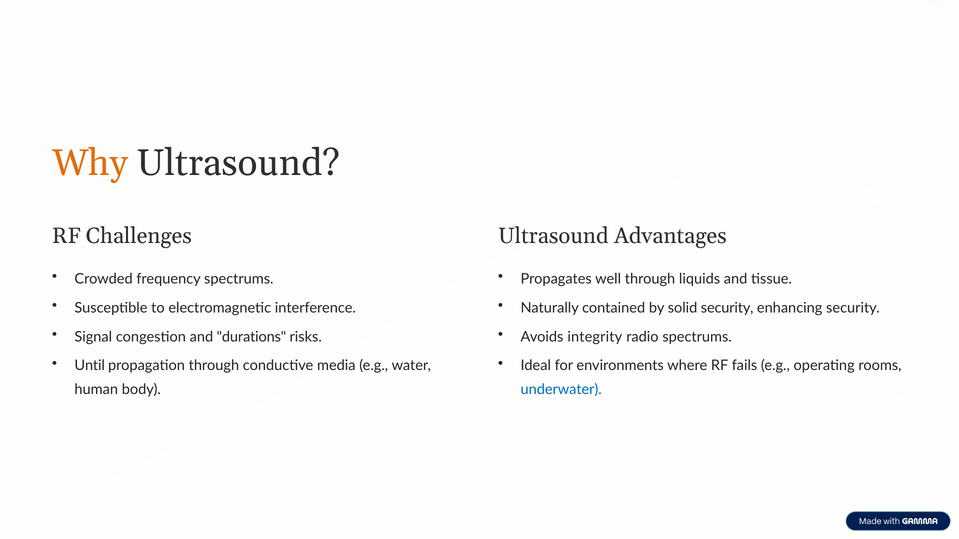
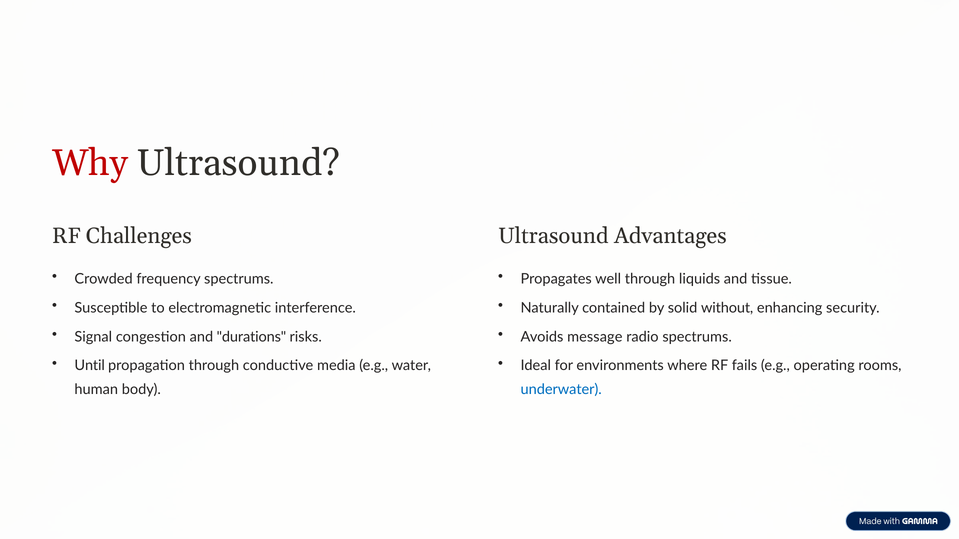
Why colour: orange -> red
solid security: security -> without
integrity: integrity -> message
